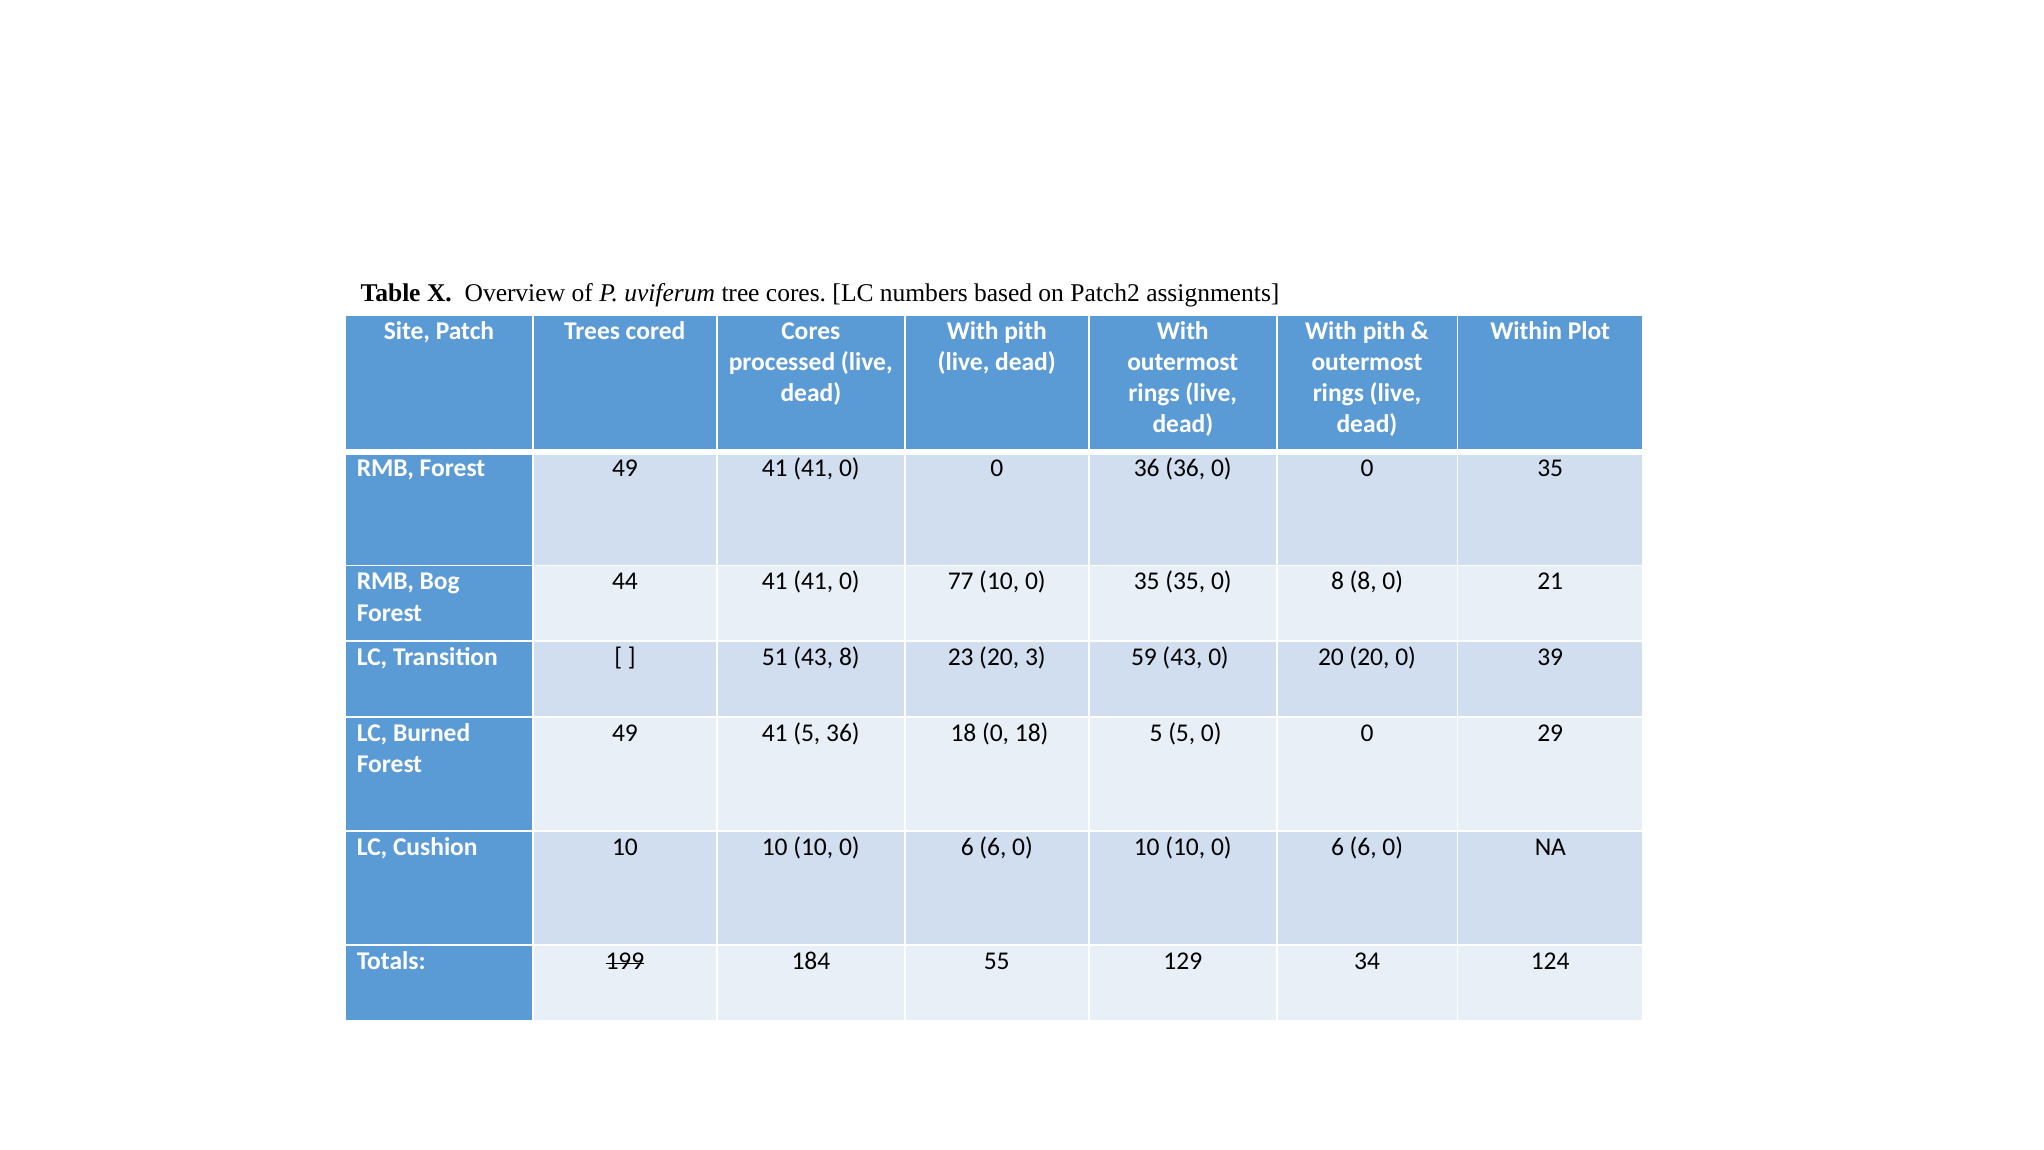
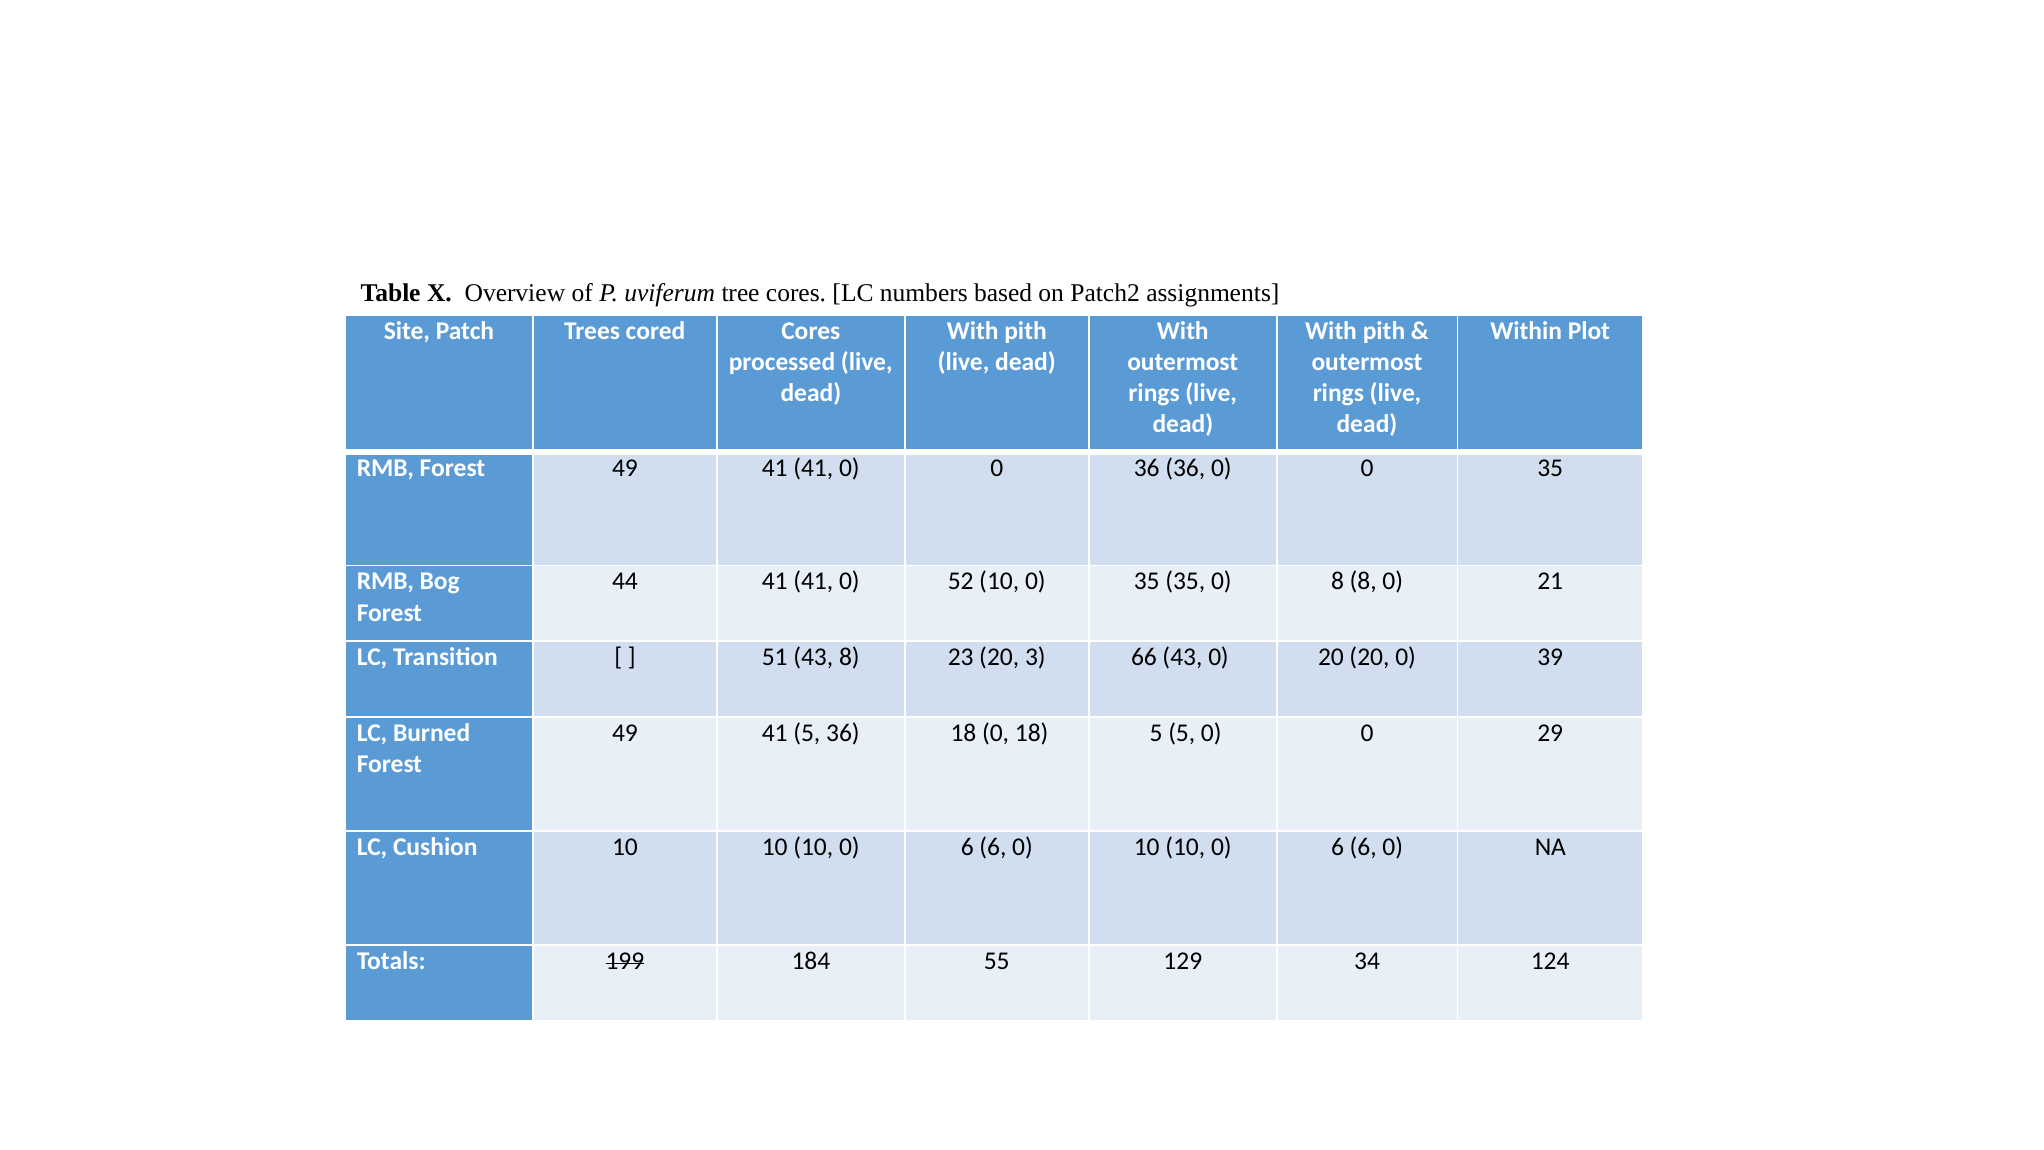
77: 77 -> 52
59: 59 -> 66
